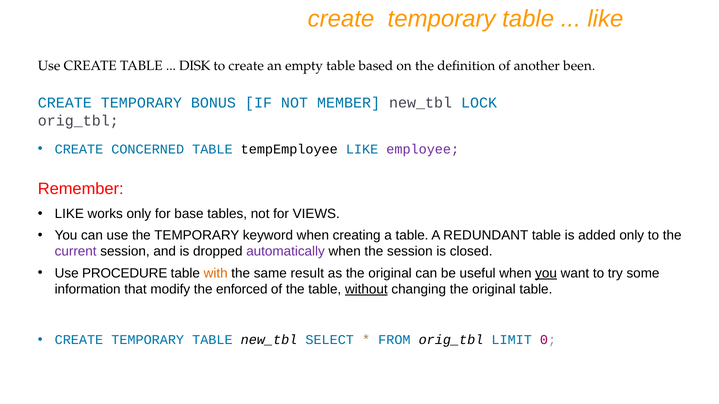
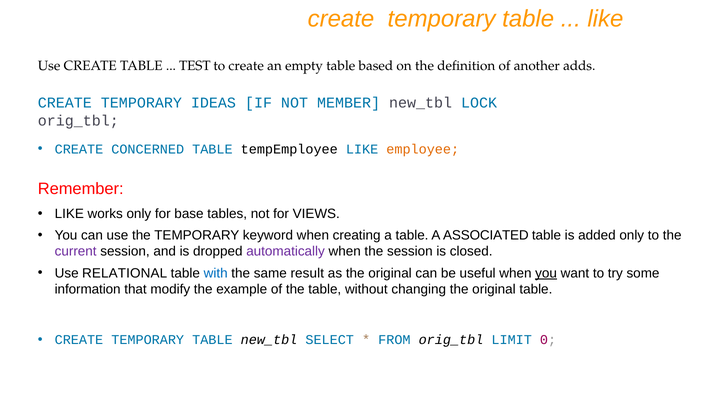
DISK: DISK -> TEST
been: been -> adds
BONUS: BONUS -> IDEAS
employee colour: purple -> orange
REDUNDANT: REDUNDANT -> ASSOCIATED
PROCEDURE: PROCEDURE -> RELATIONAL
with colour: orange -> blue
enforced: enforced -> example
without underline: present -> none
